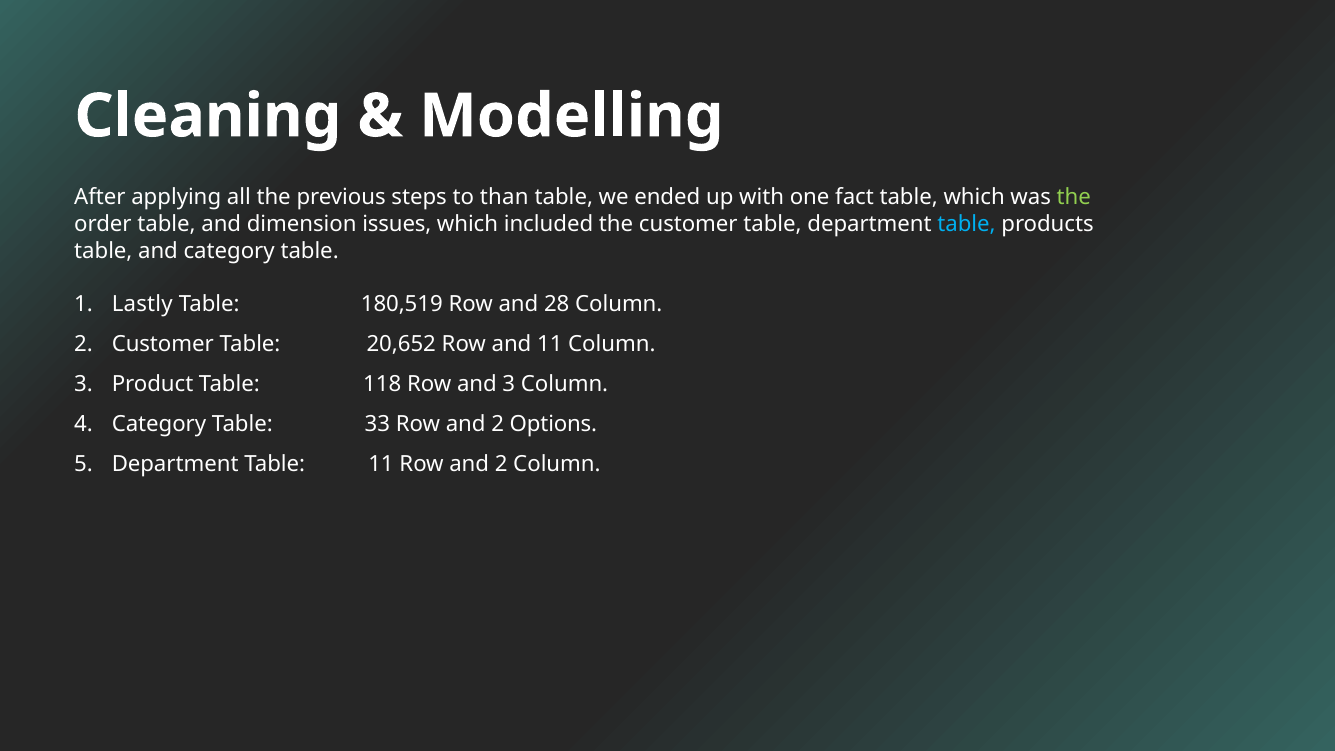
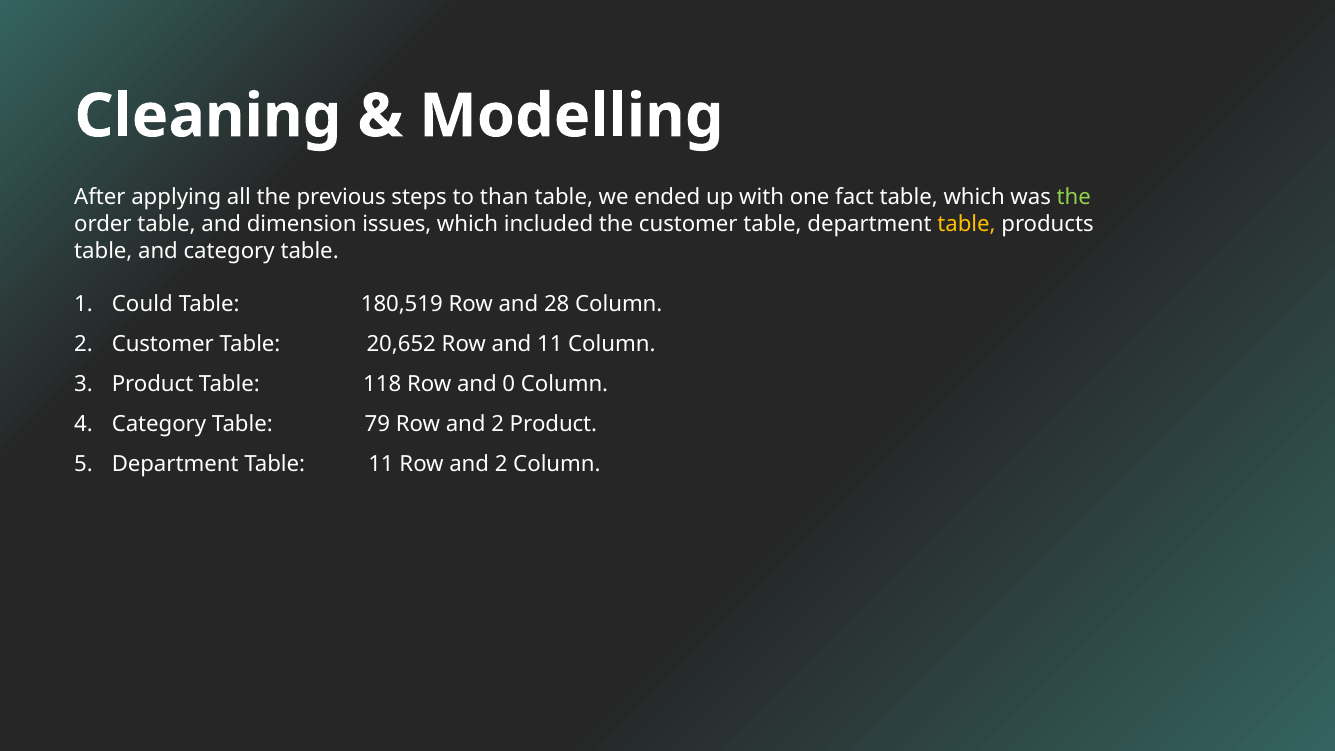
table at (967, 224) colour: light blue -> yellow
Lastly: Lastly -> Could
and 3: 3 -> 0
33: 33 -> 79
2 Options: Options -> Product
